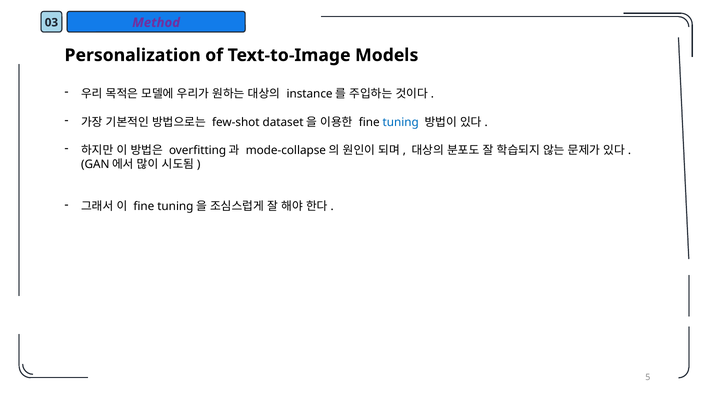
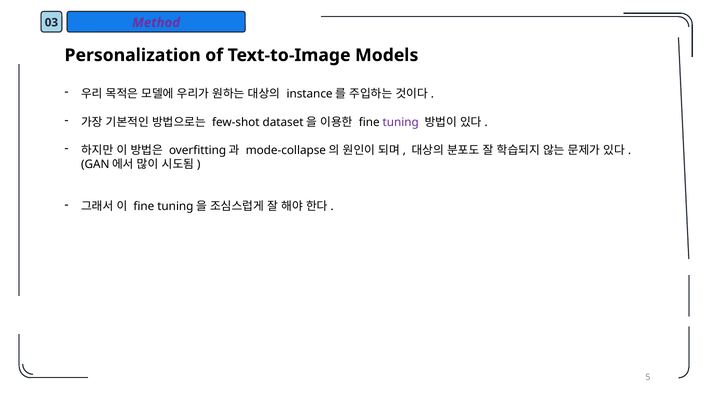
tuning colour: blue -> purple
